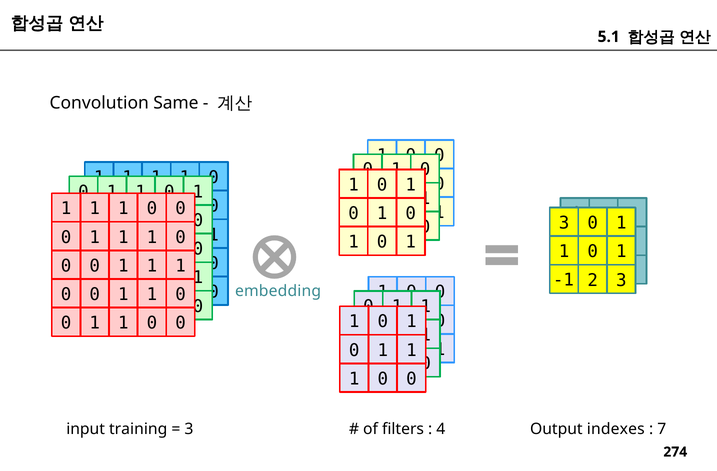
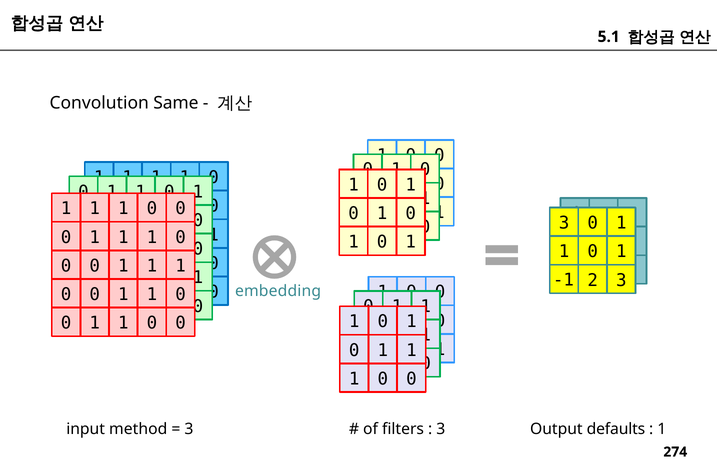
training: training -> method
4 at (441, 429): 4 -> 3
indexes: indexes -> defaults
7 at (662, 429): 7 -> 1
